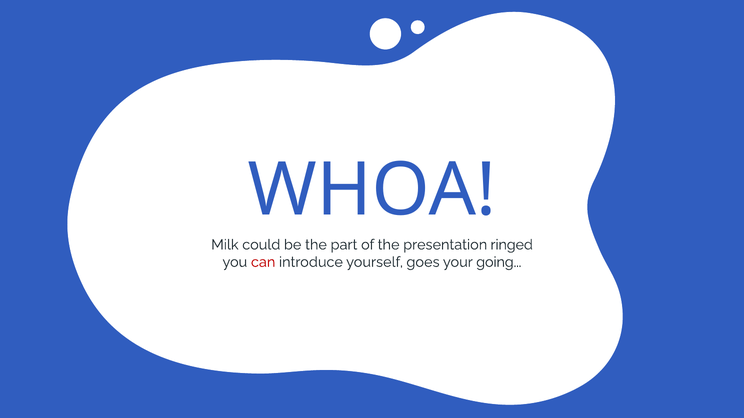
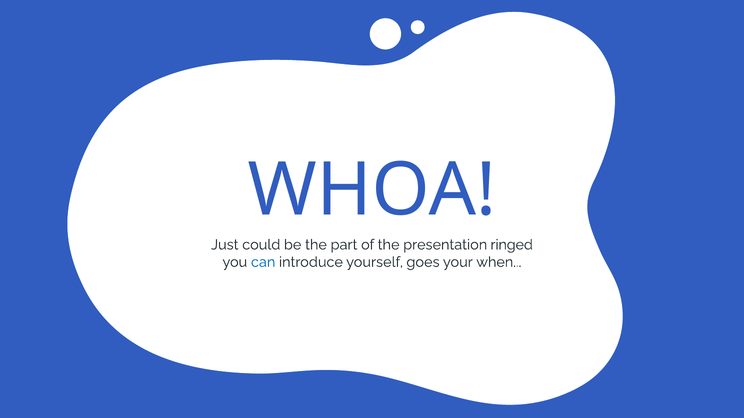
Milk: Milk -> Just
can colour: red -> blue
going: going -> when
